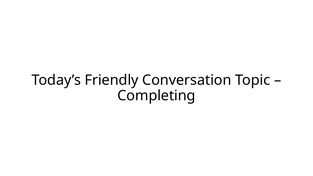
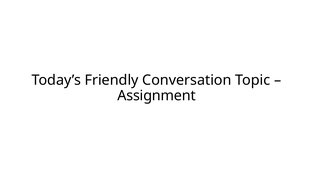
Completing: Completing -> Assignment
